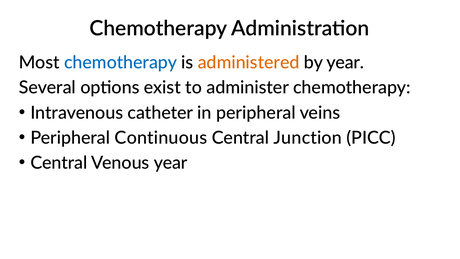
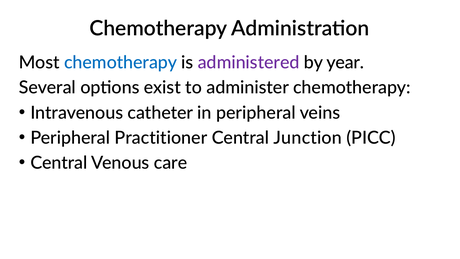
administered colour: orange -> purple
Continuous: Continuous -> Practitioner
Venous year: year -> care
